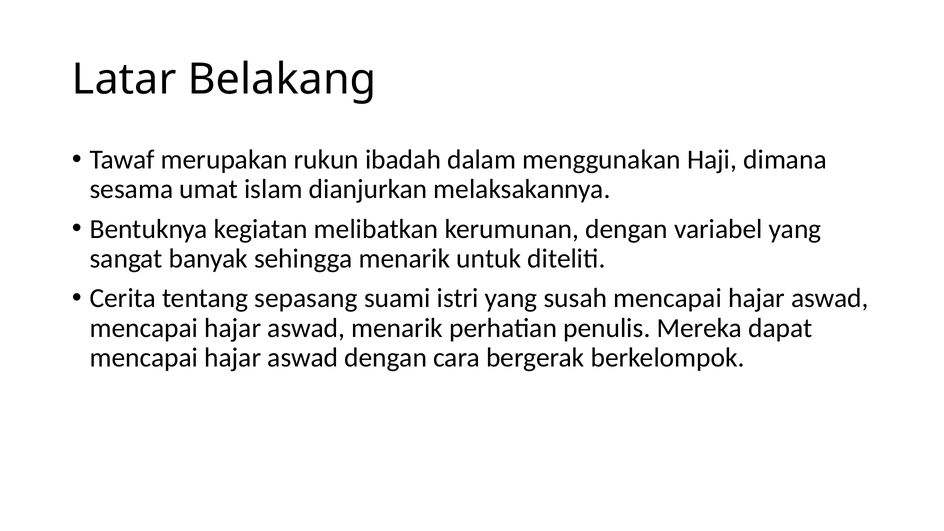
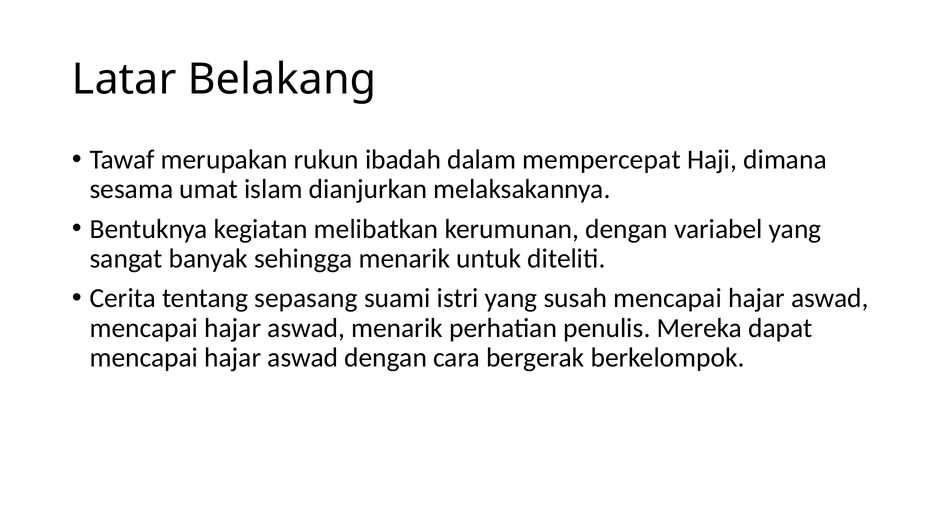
menggunakan: menggunakan -> mempercepat
